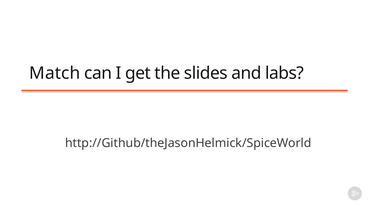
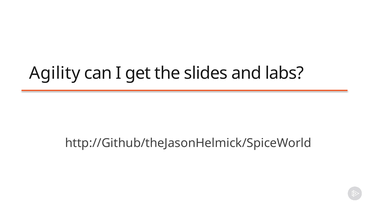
Match: Match -> Agility
